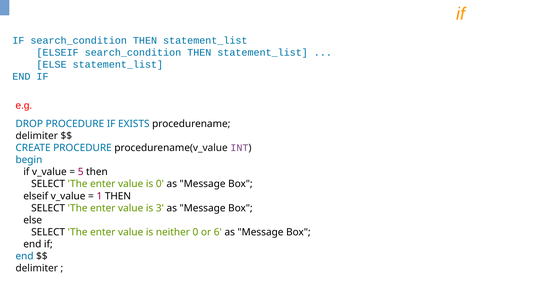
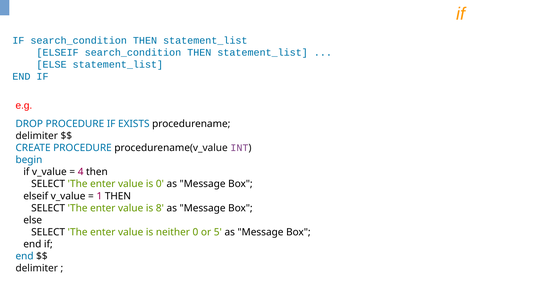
5: 5 -> 4
3: 3 -> 8
6: 6 -> 5
